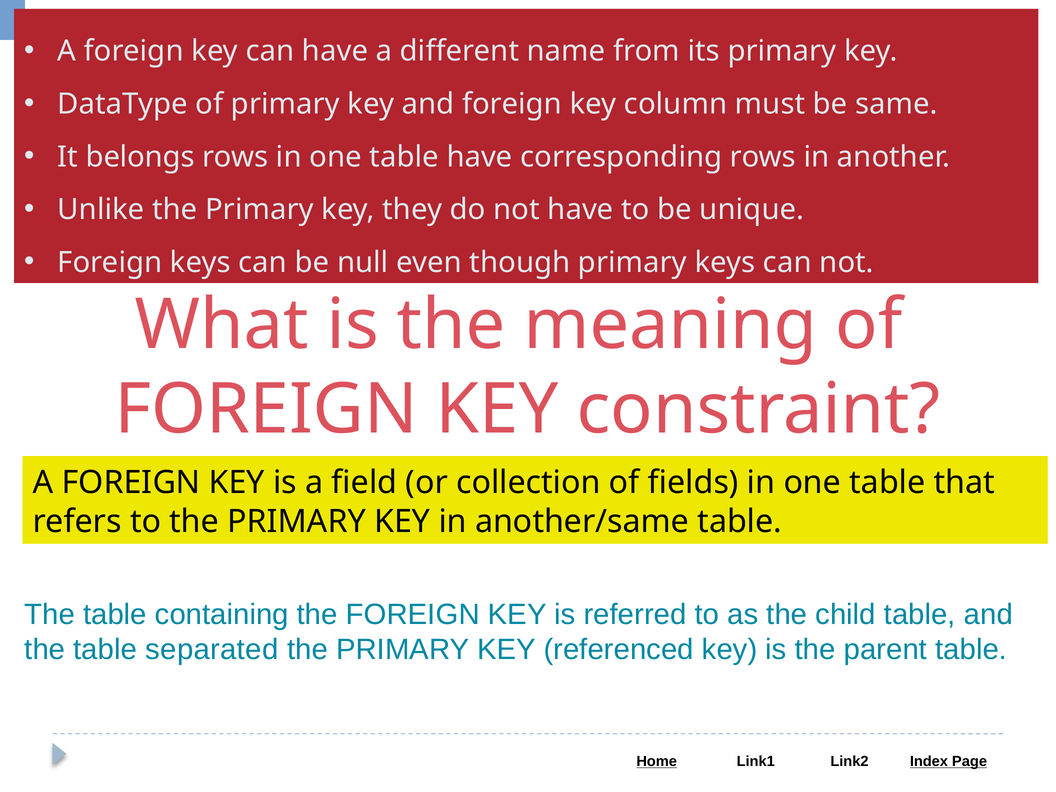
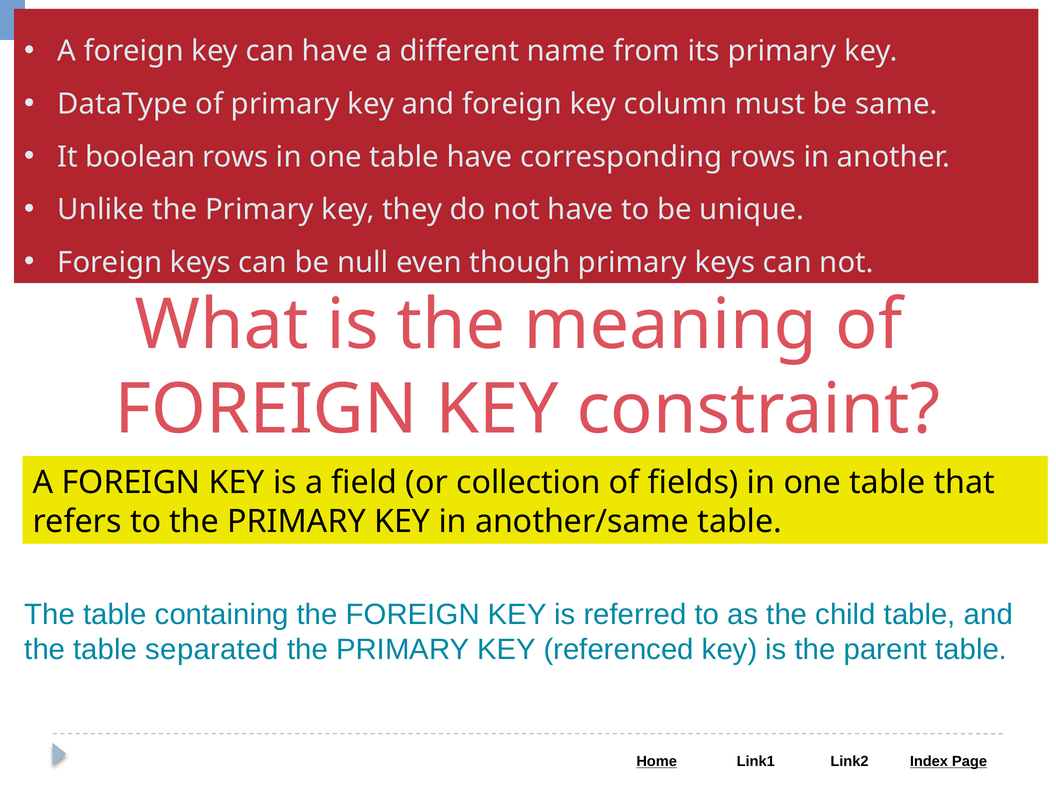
belongs: belongs -> boolean
